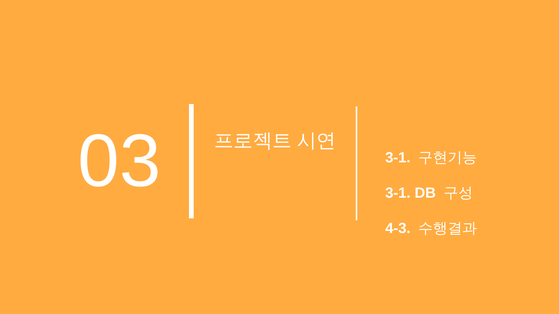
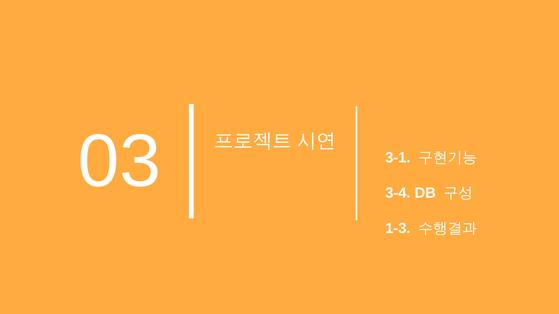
3-1 at (398, 193): 3-1 -> 3-4
4-3: 4-3 -> 1-3
